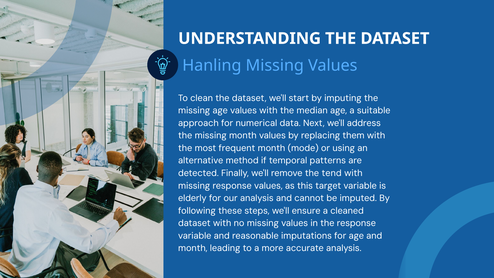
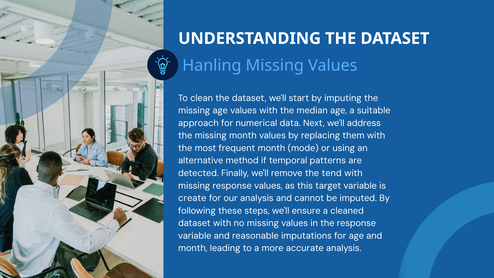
elderly: elderly -> create
